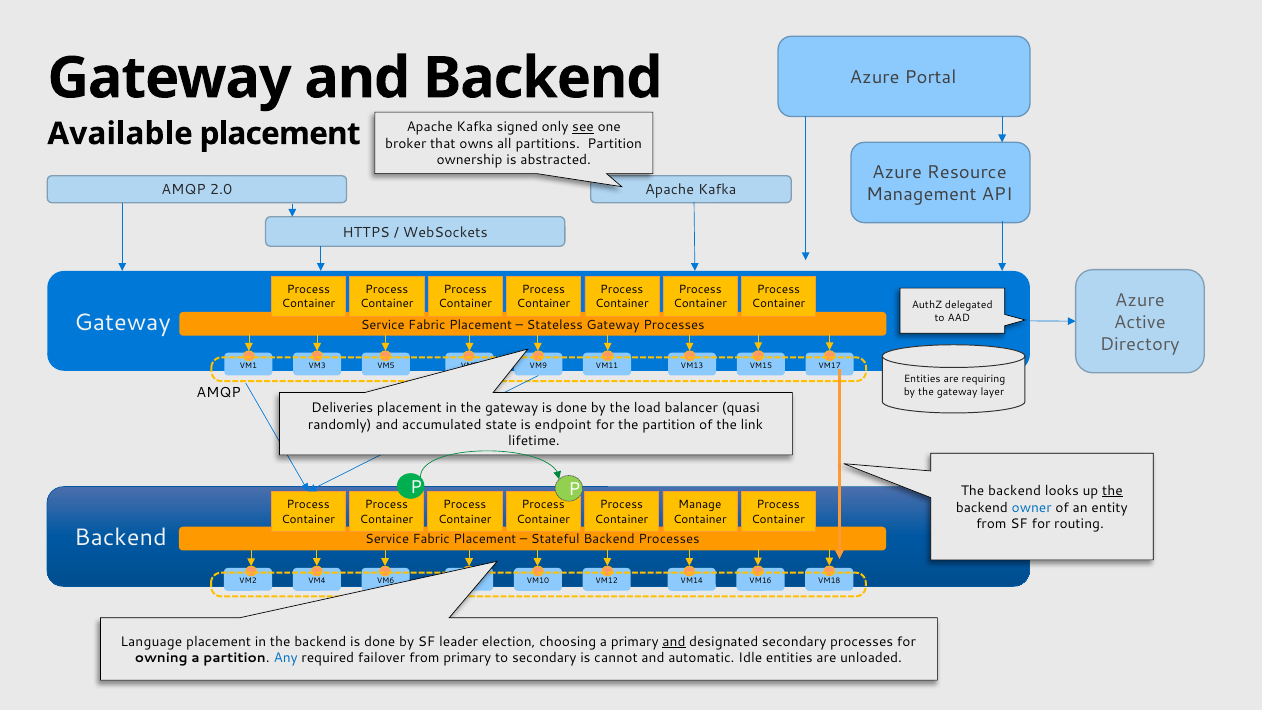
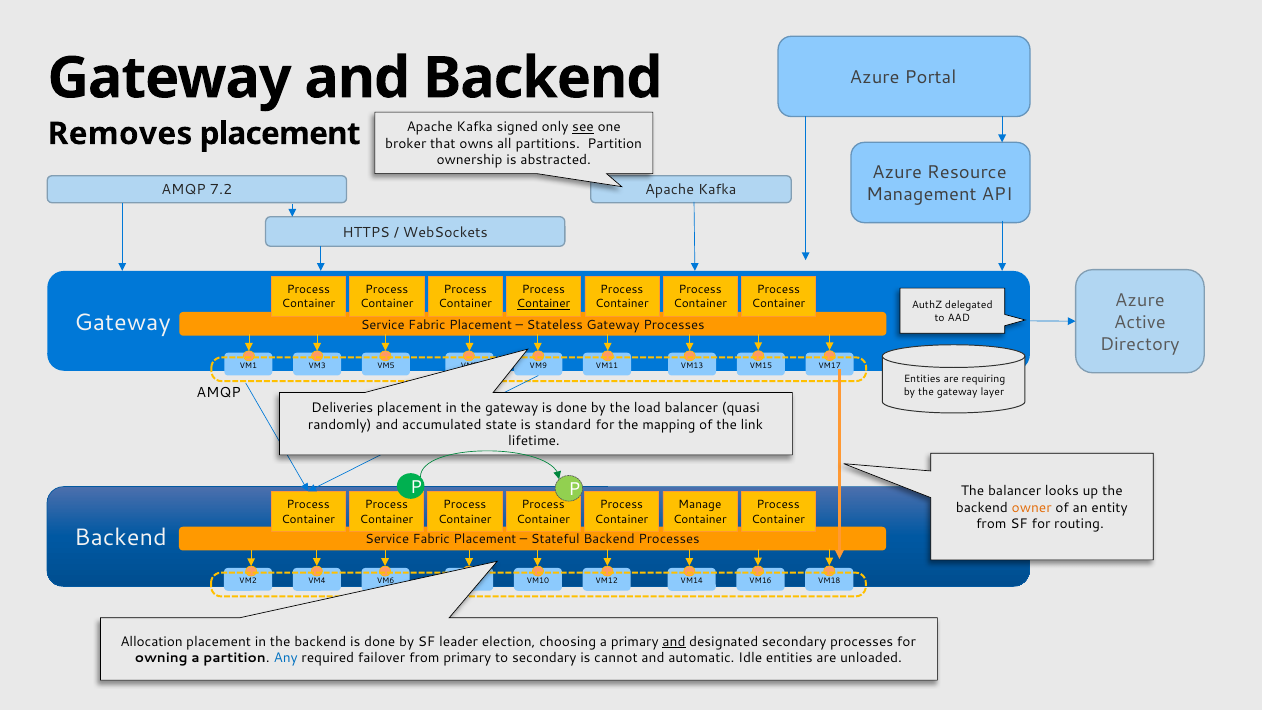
Available: Available -> Removes
2.0: 2.0 -> 7.2
Container at (543, 304) underline: none -> present
endpoint: endpoint -> standard
the partition: partition -> mapping
backend at (1015, 491): backend -> balancer
the at (1112, 491) underline: present -> none
owner colour: blue -> orange
Language: Language -> Allocation
